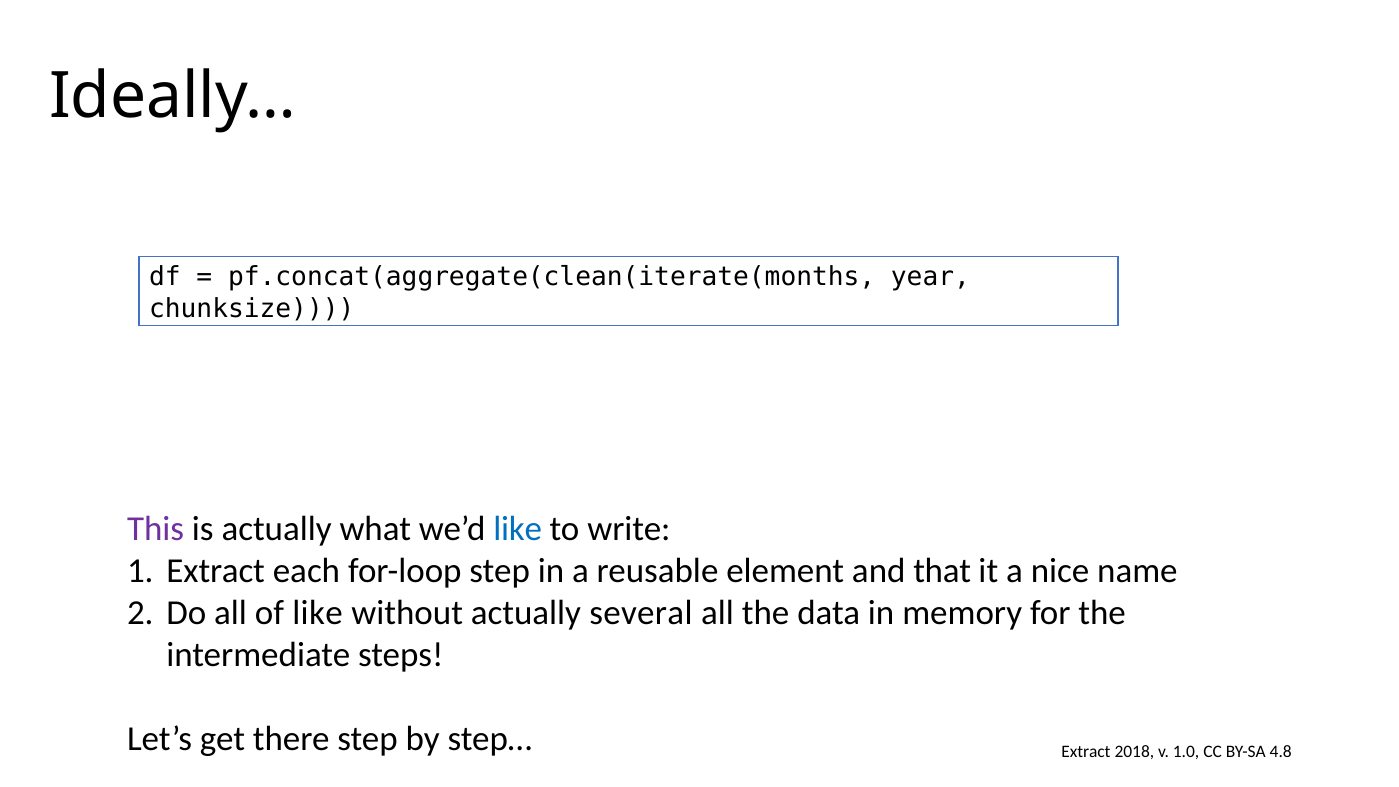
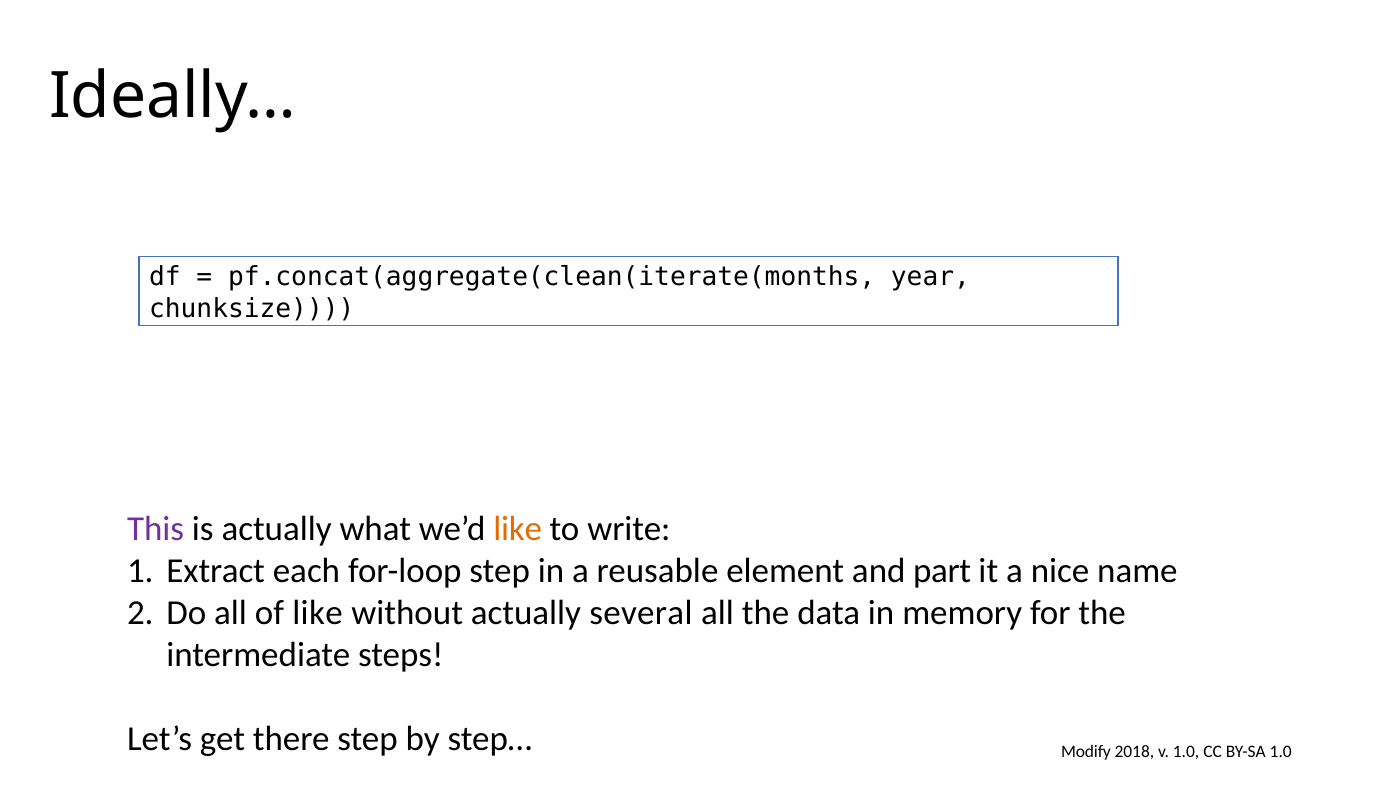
like at (518, 529) colour: blue -> orange
that: that -> part
Extract at (1086, 751): Extract -> Modify
BY-SA 4.8: 4.8 -> 1.0
